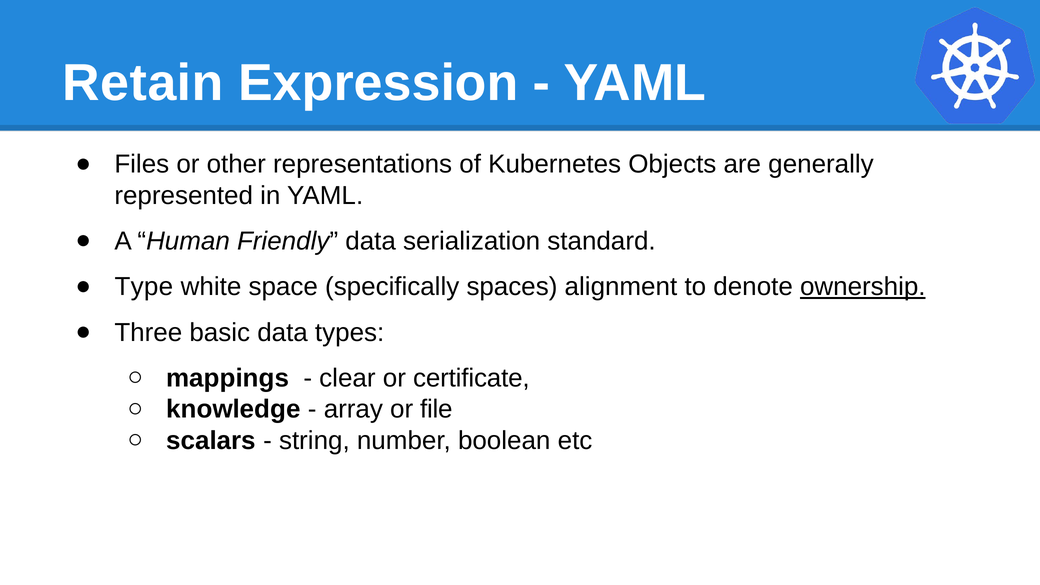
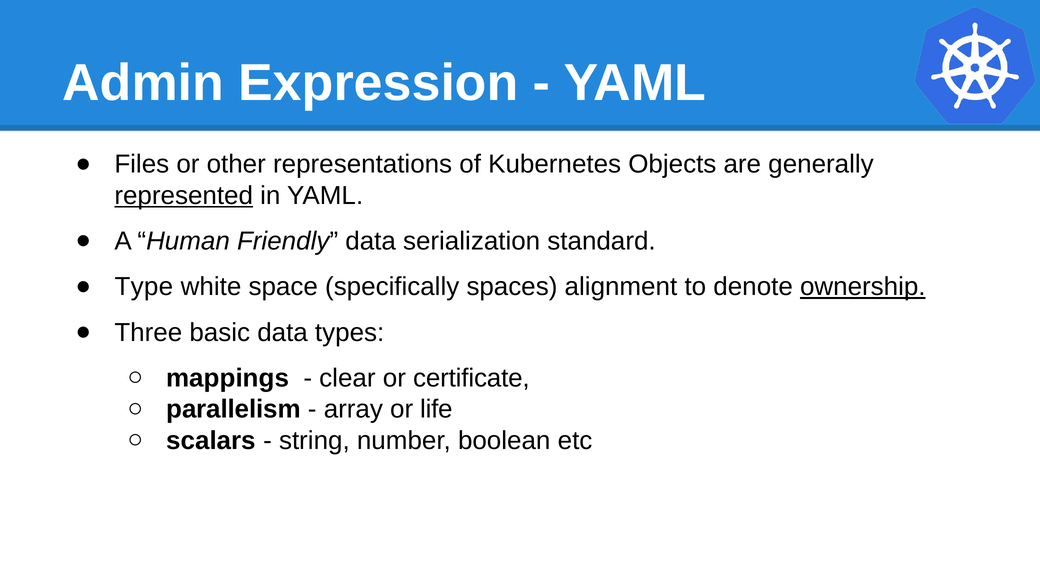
Retain: Retain -> Admin
represented underline: none -> present
knowledge: knowledge -> parallelism
file: file -> life
